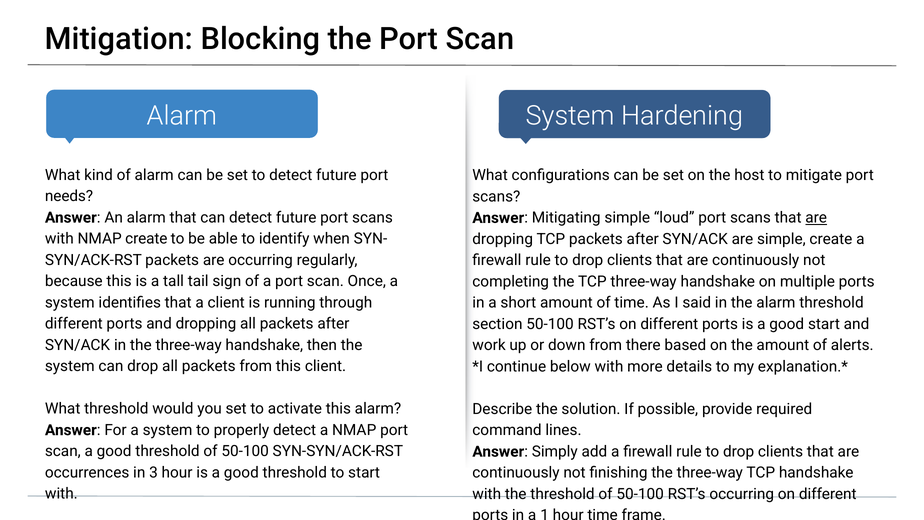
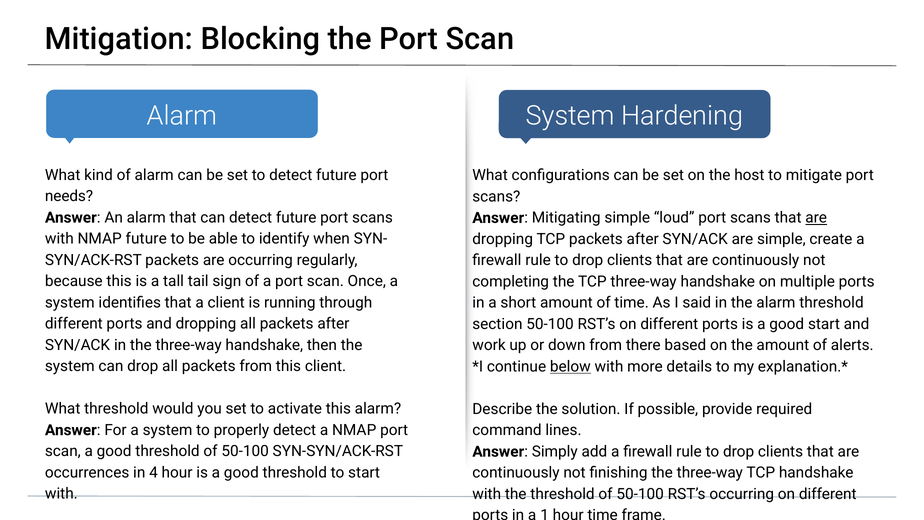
NMAP create: create -> future
below underline: none -> present
3: 3 -> 4
